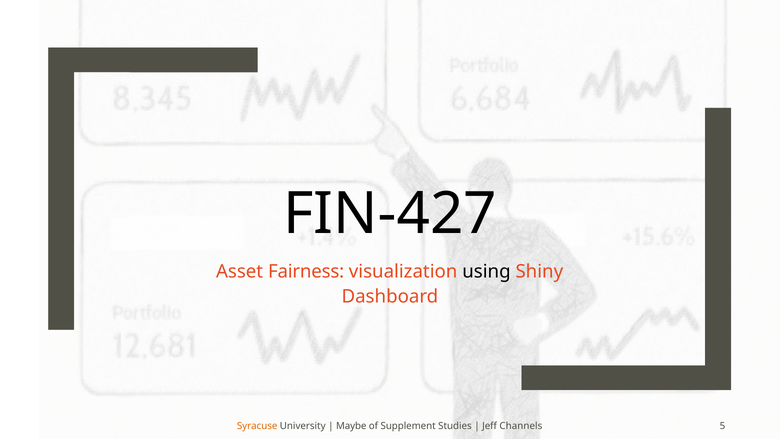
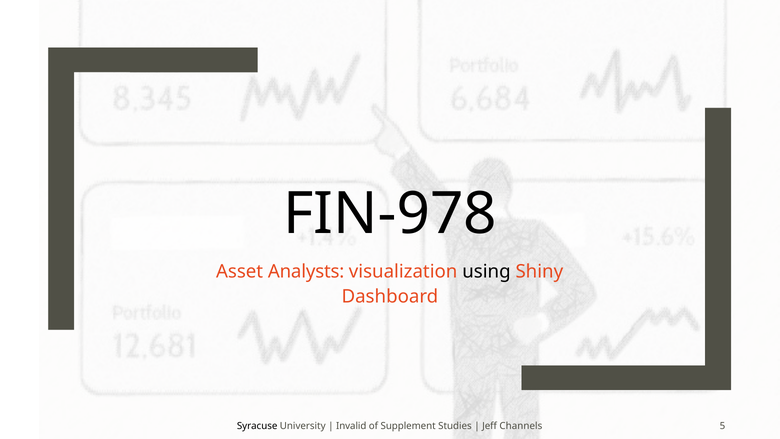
FIN-427: FIN-427 -> FIN-978
Fairness: Fairness -> Analysts
Syracuse colour: orange -> black
Maybe: Maybe -> Invalid
